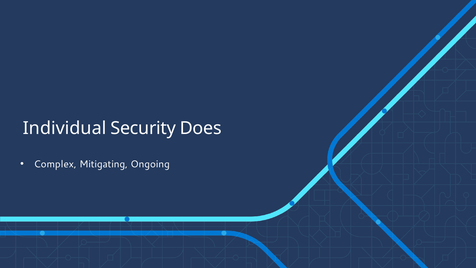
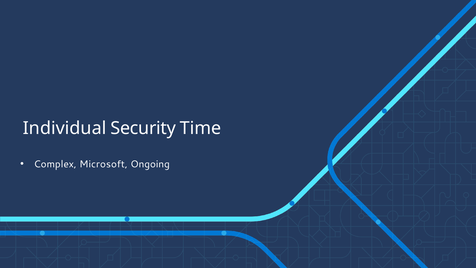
Does: Does -> Time
Mitigating: Mitigating -> Microsoft
